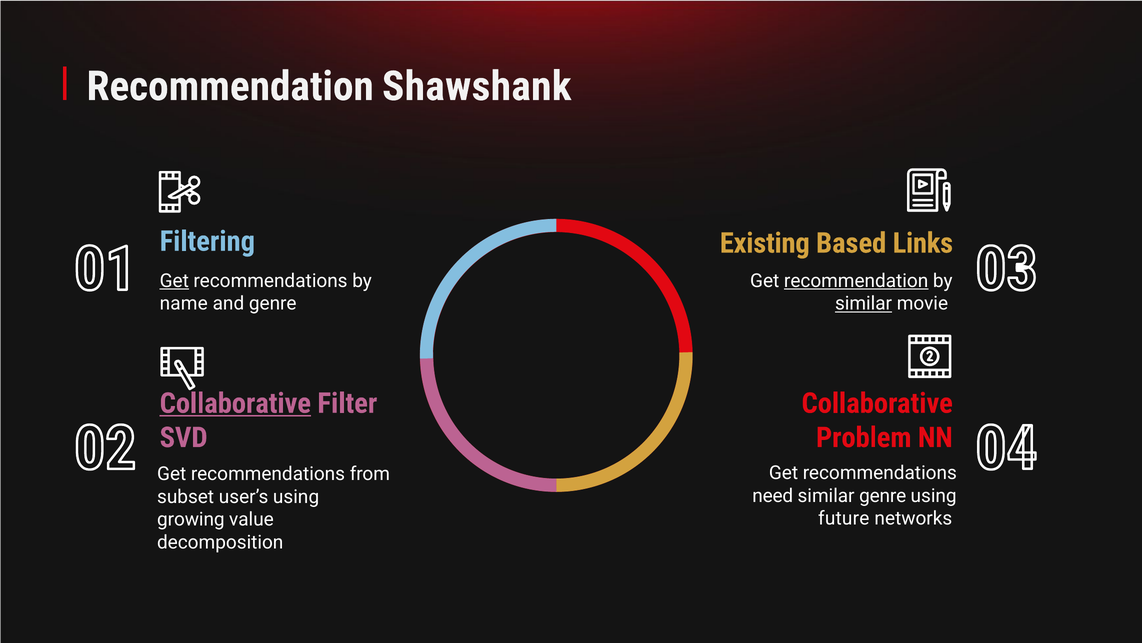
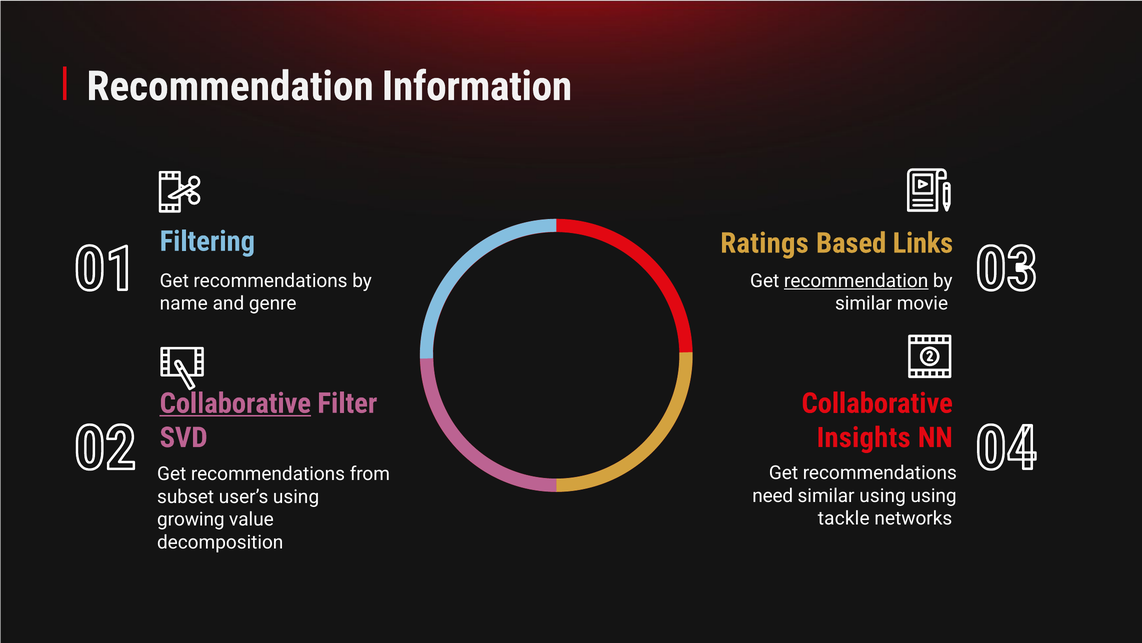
Shawshank: Shawshank -> Information
Existing: Existing -> Ratings
Get at (174, 281) underline: present -> none
similar at (864, 303) underline: present -> none
Problem: Problem -> Insights
similar genre: genre -> using
future: future -> tackle
